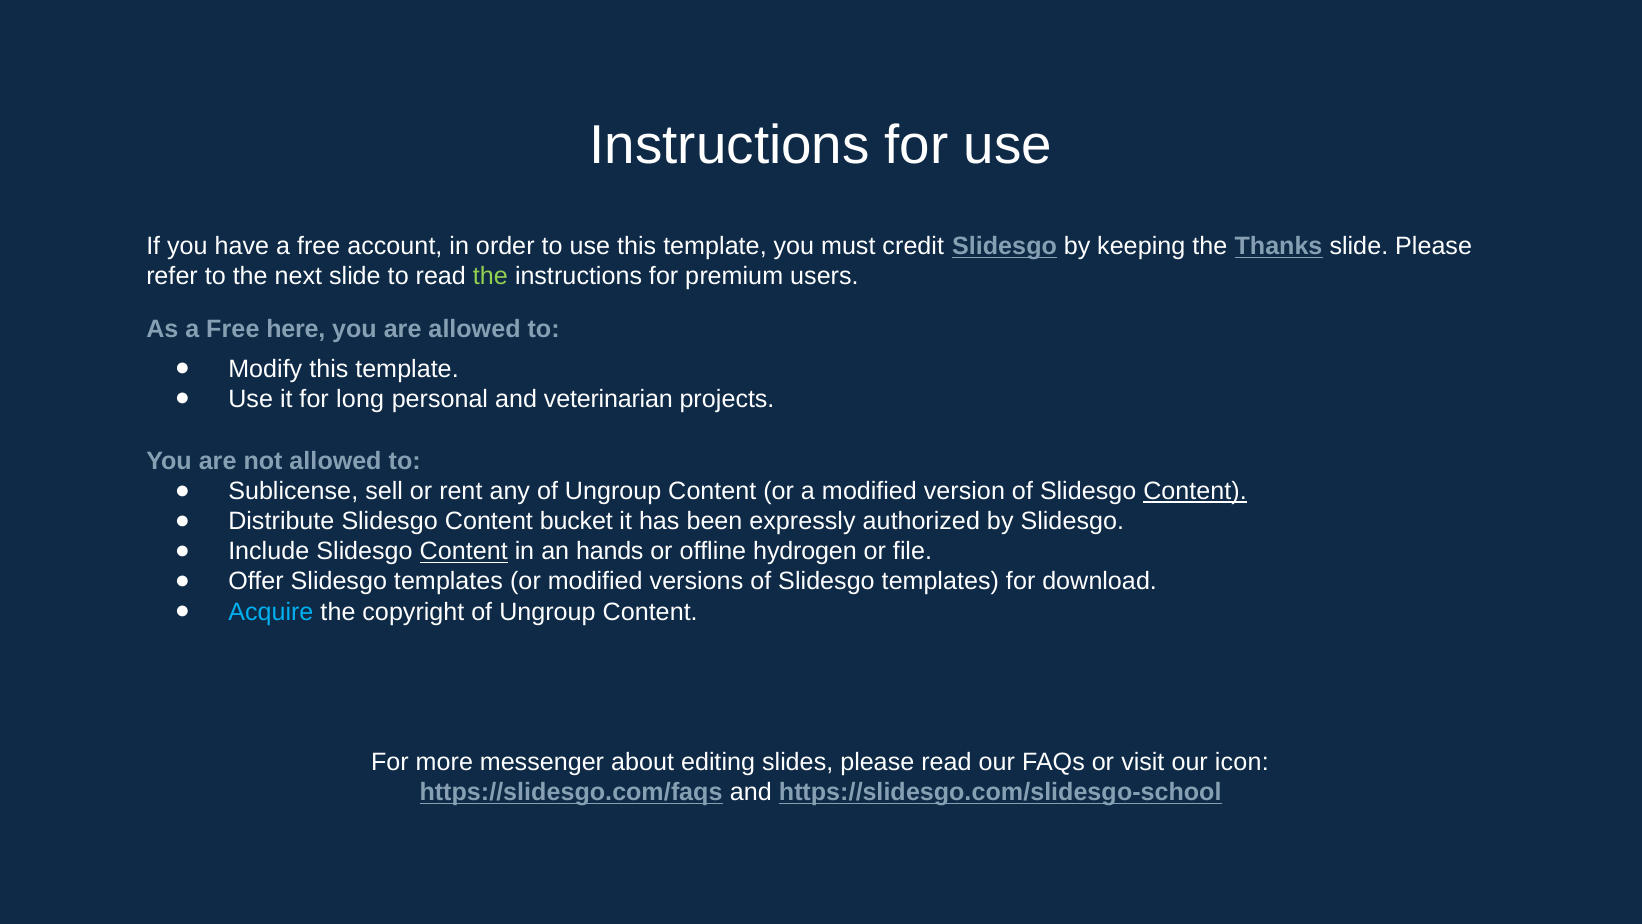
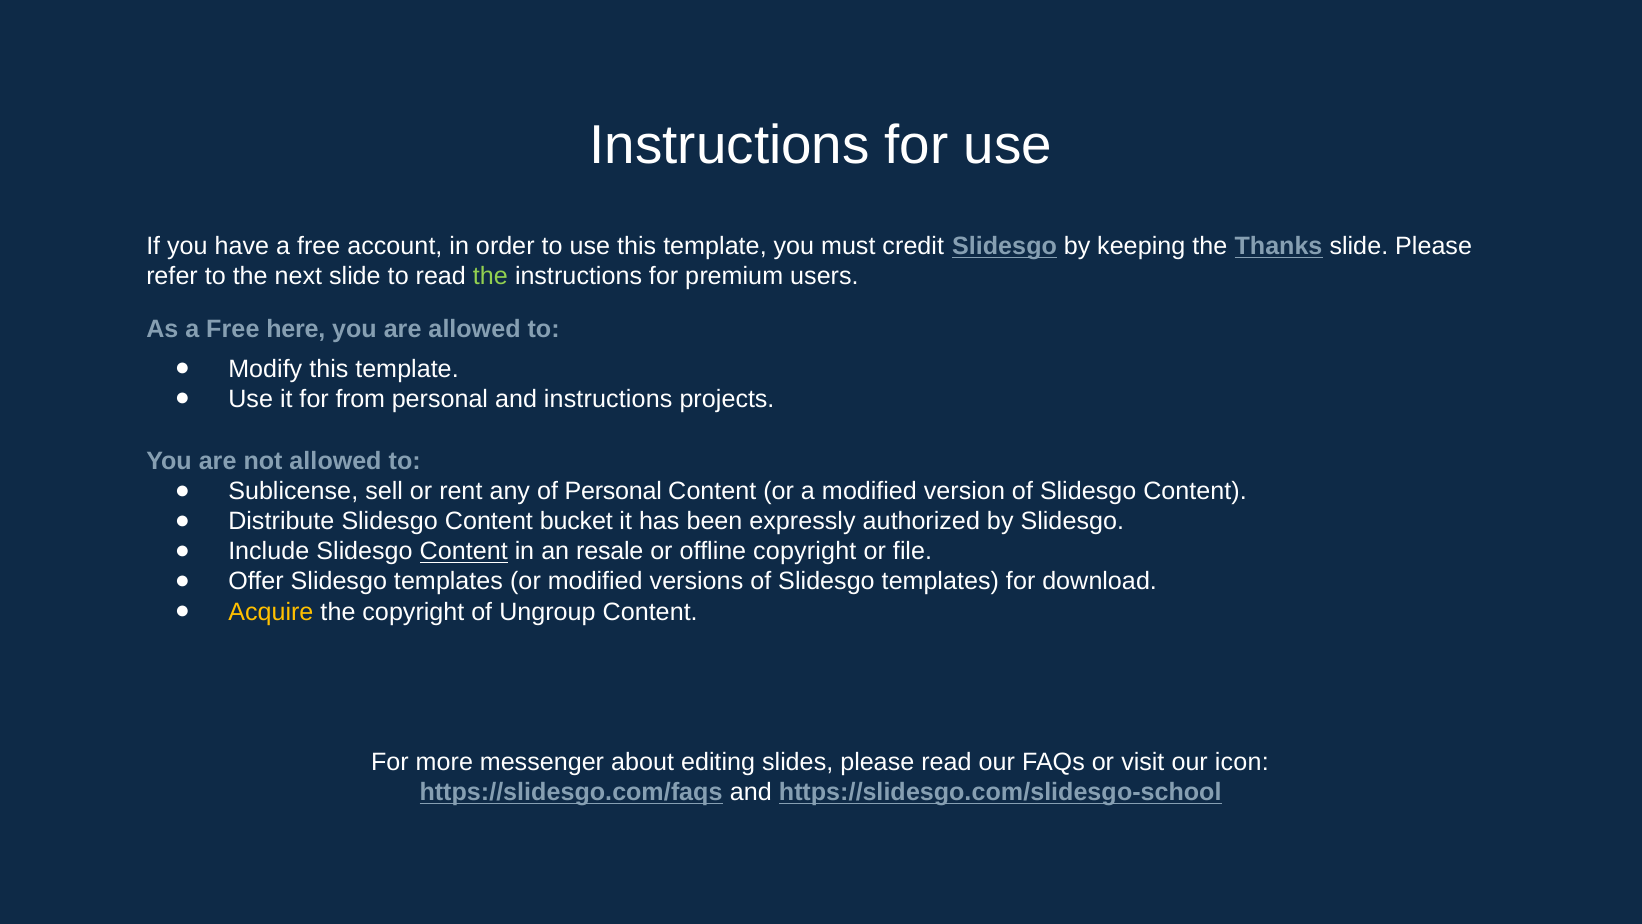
long: long -> from
and veterinarian: veterinarian -> instructions
any of Ungroup: Ungroup -> Personal
Content at (1195, 491) underline: present -> none
hands: hands -> resale
offline hydrogen: hydrogen -> copyright
Acquire colour: light blue -> yellow
